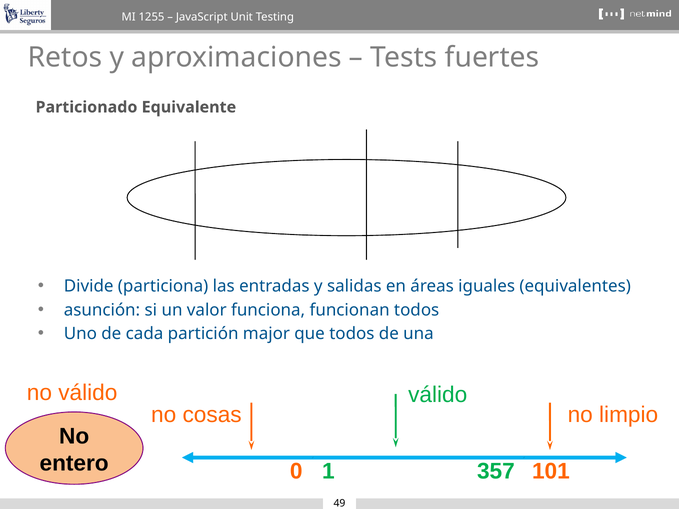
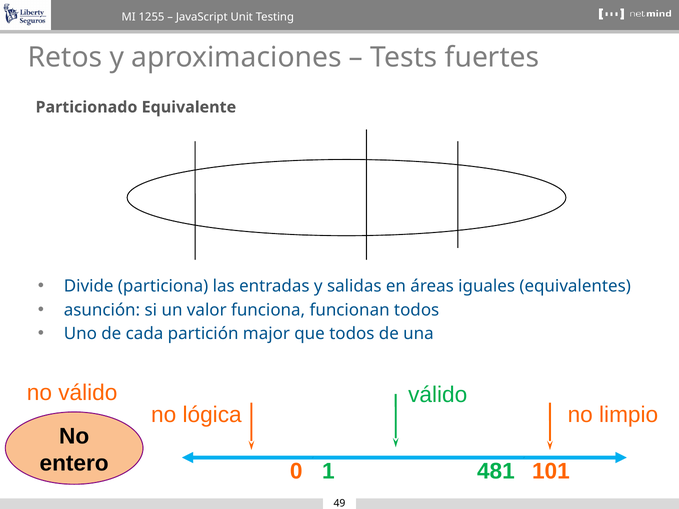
cosas: cosas -> lógica
357: 357 -> 481
